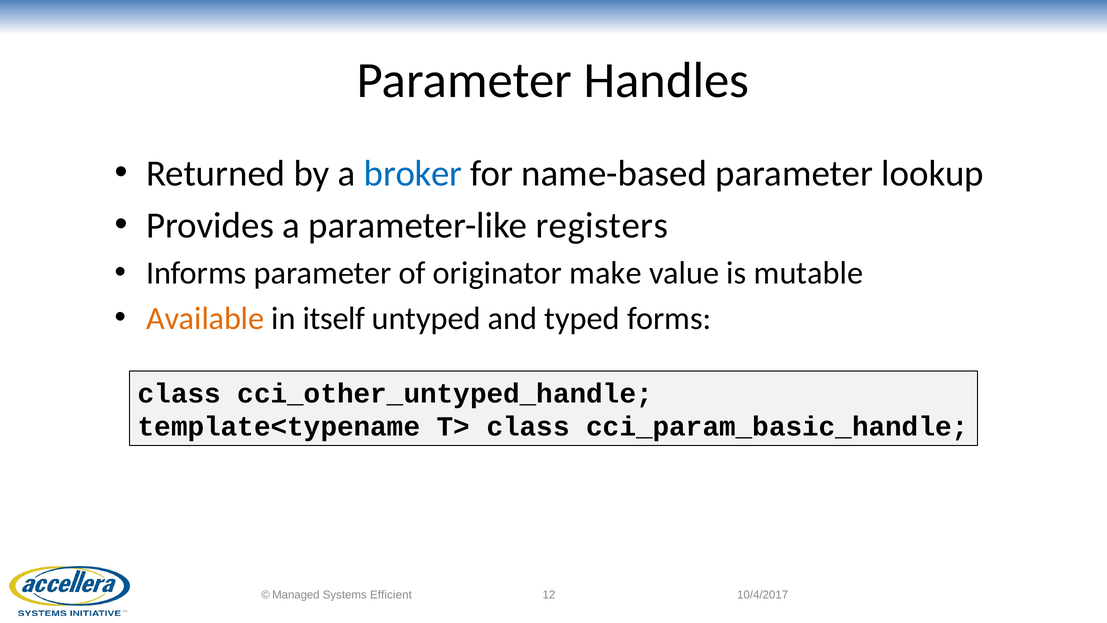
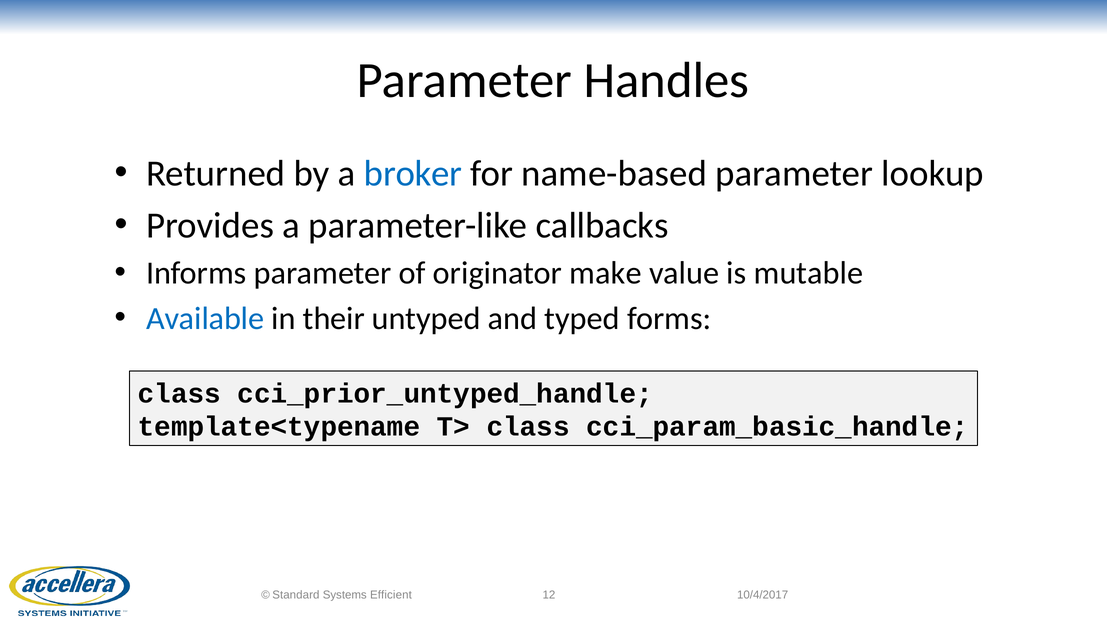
registers: registers -> callbacks
Available colour: orange -> blue
itself: itself -> their
cci_other_untyped_handle: cci_other_untyped_handle -> cci_prior_untyped_handle
Managed: Managed -> Standard
